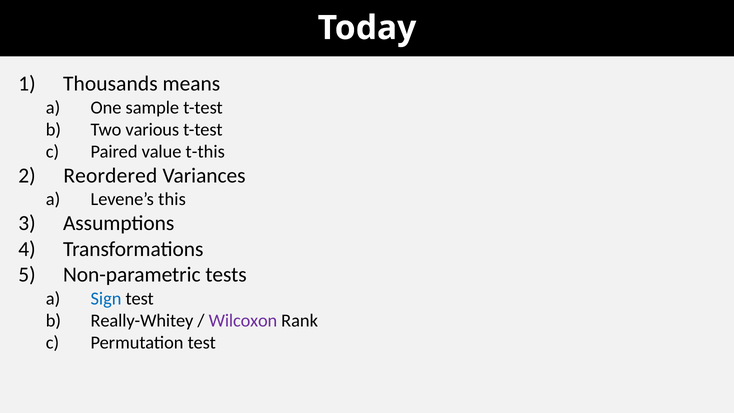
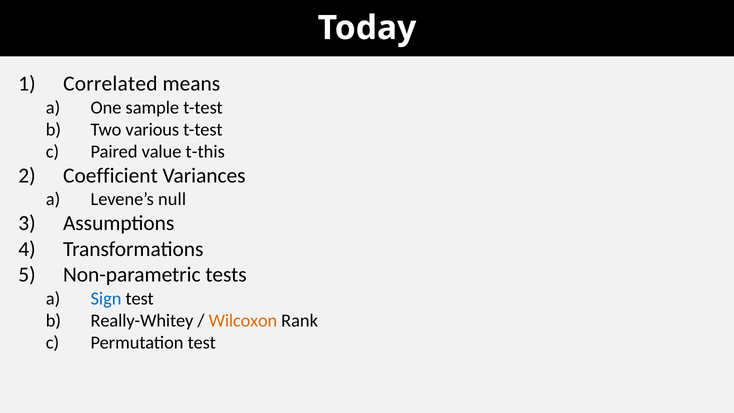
Thousands: Thousands -> Correlated
Reordered: Reordered -> Coefficient
this: this -> null
Wilcoxon colour: purple -> orange
